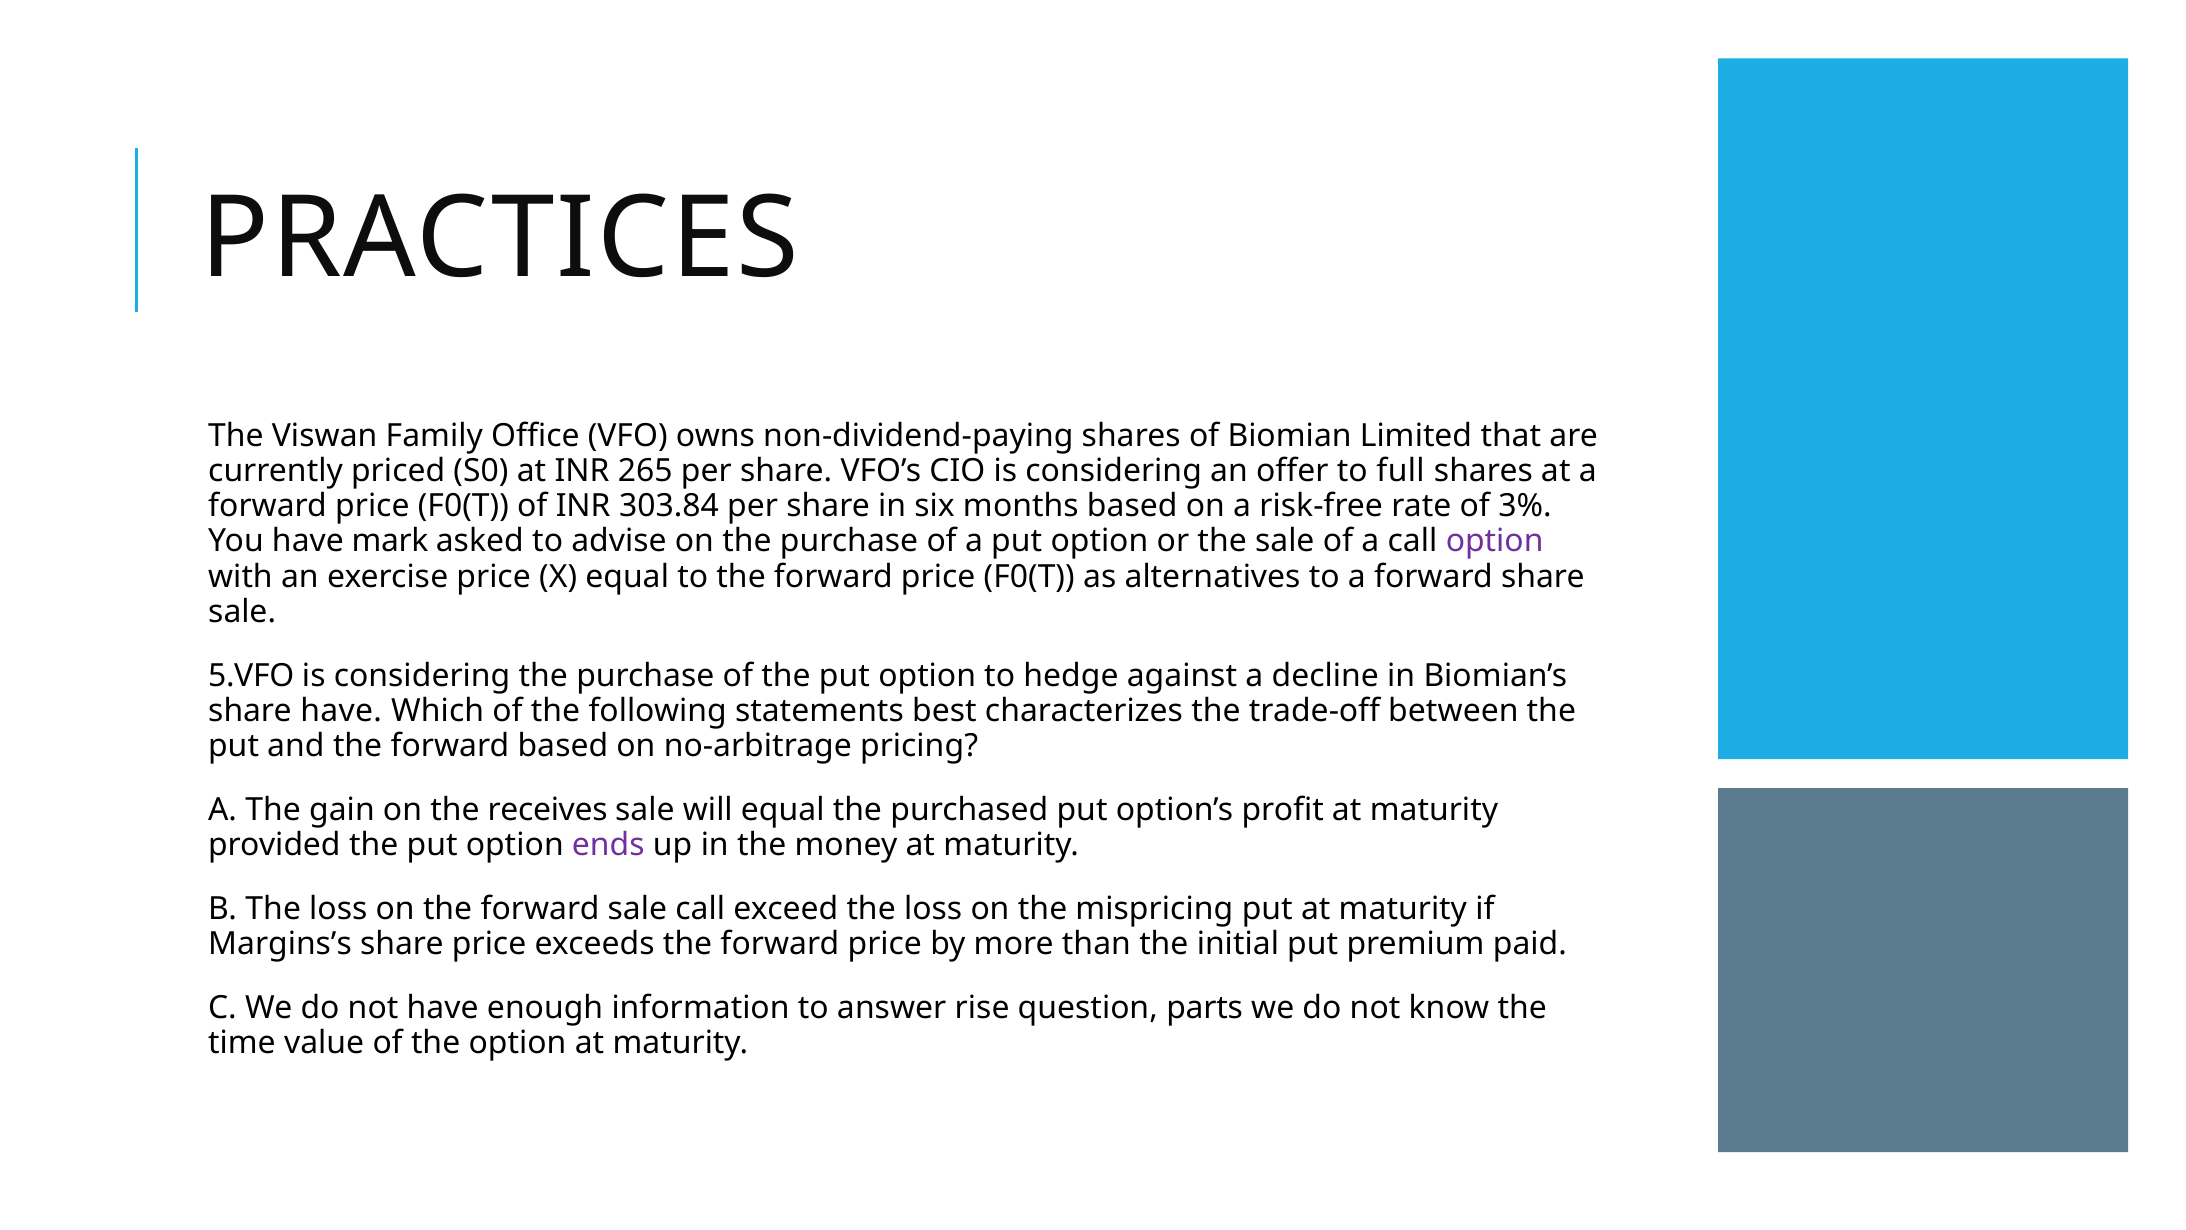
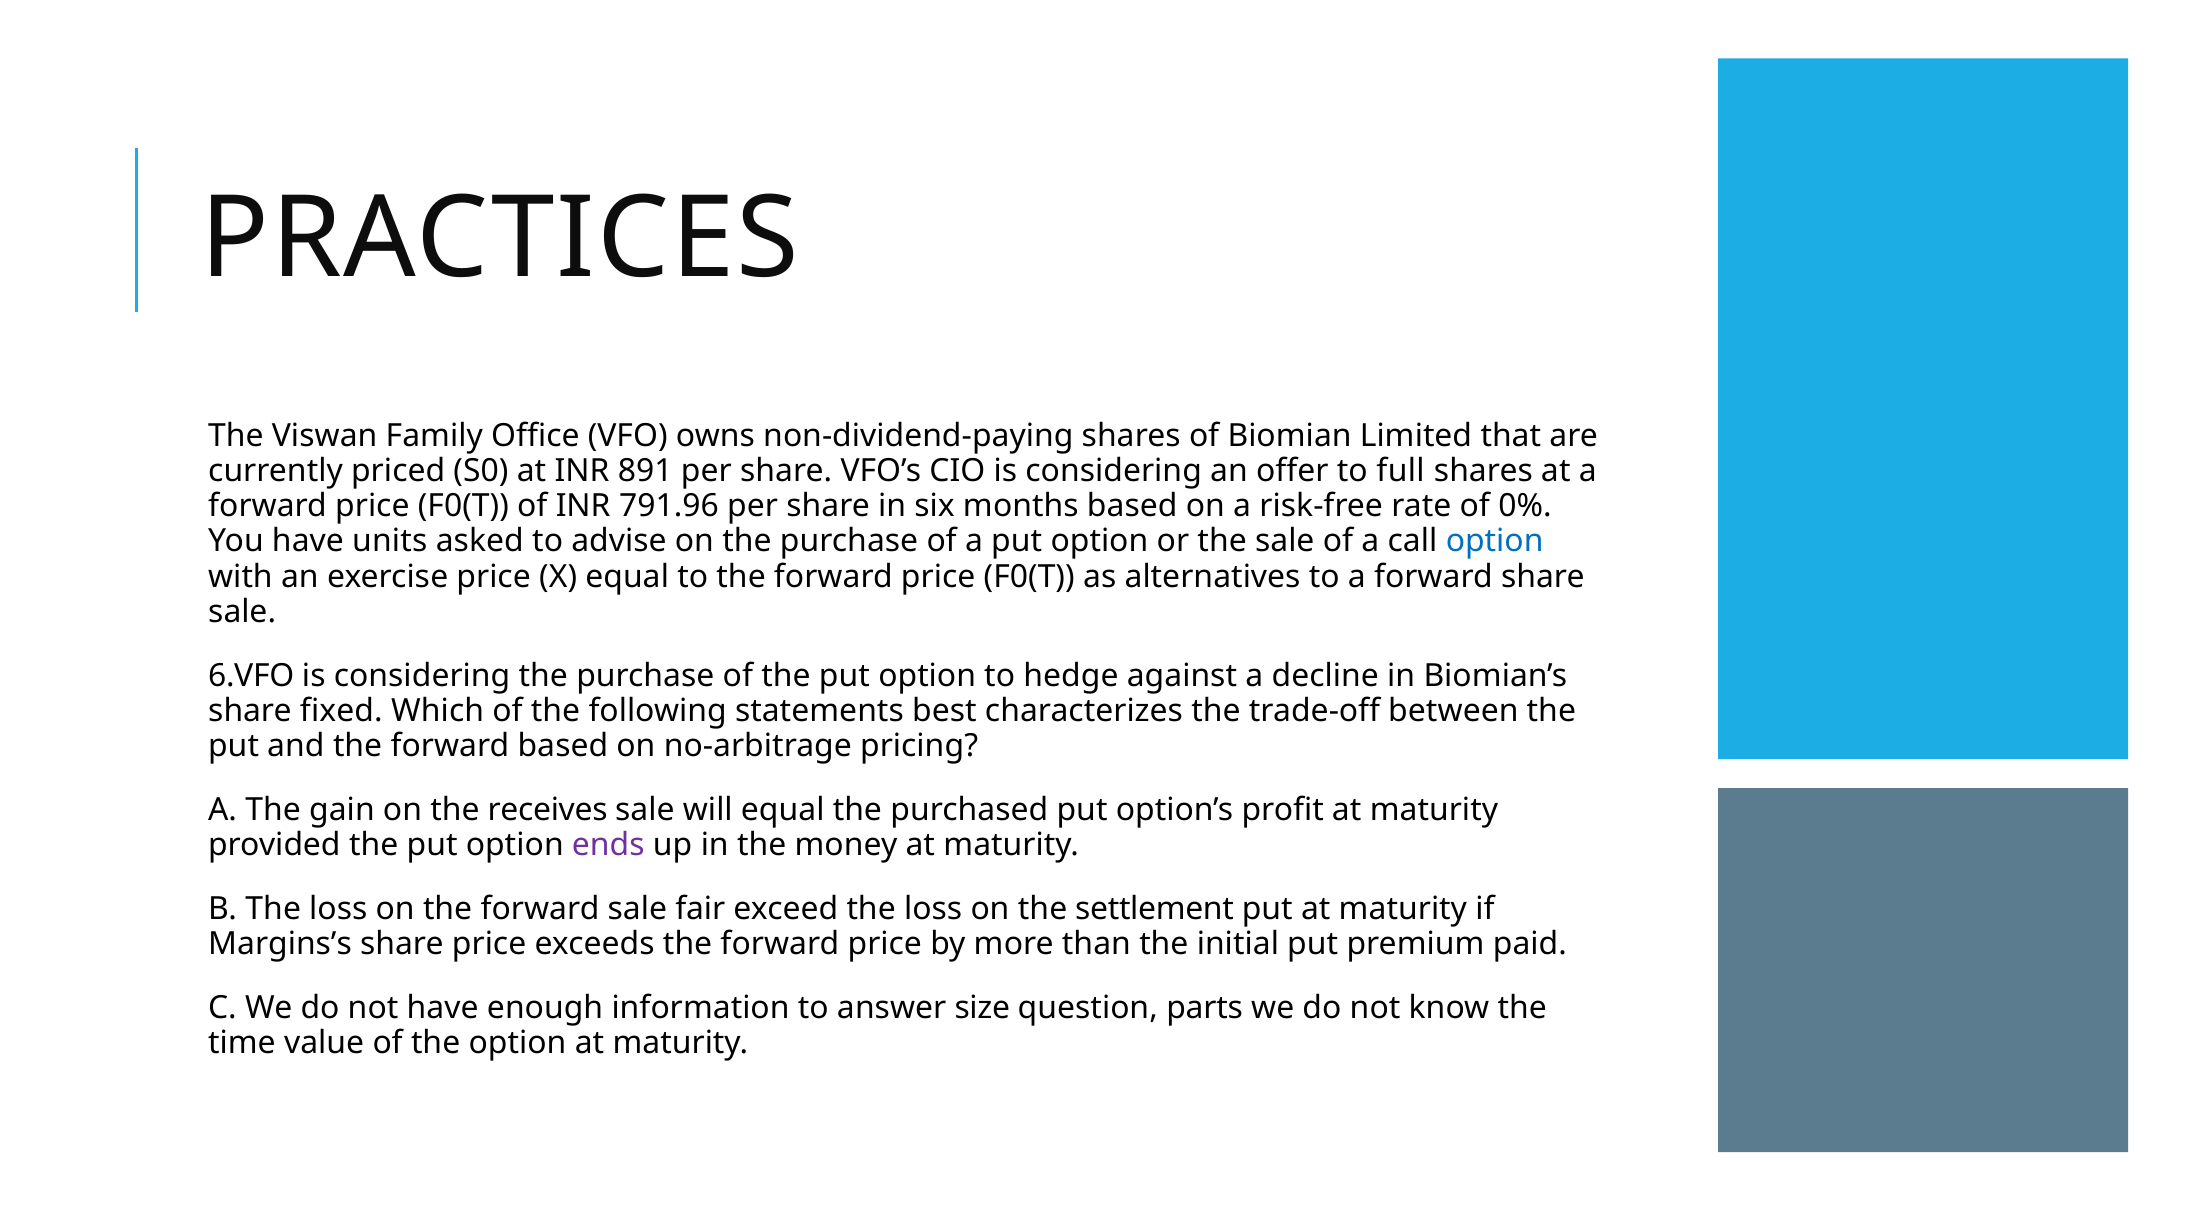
265: 265 -> 891
303.84: 303.84 -> 791.96
3%: 3% -> 0%
mark: mark -> units
option at (1495, 541) colour: purple -> blue
5.VFO: 5.VFO -> 6.VFO
share have: have -> fixed
sale call: call -> fair
mispricing: mispricing -> settlement
rise: rise -> size
